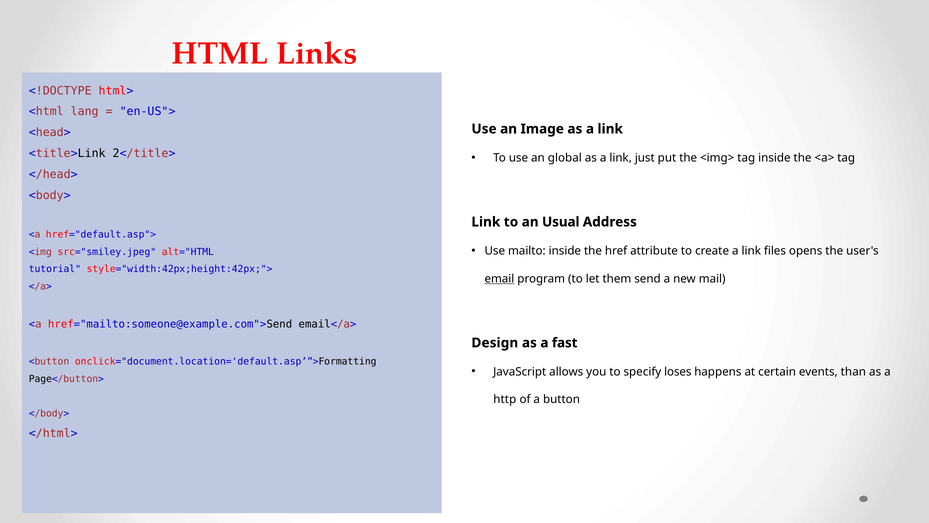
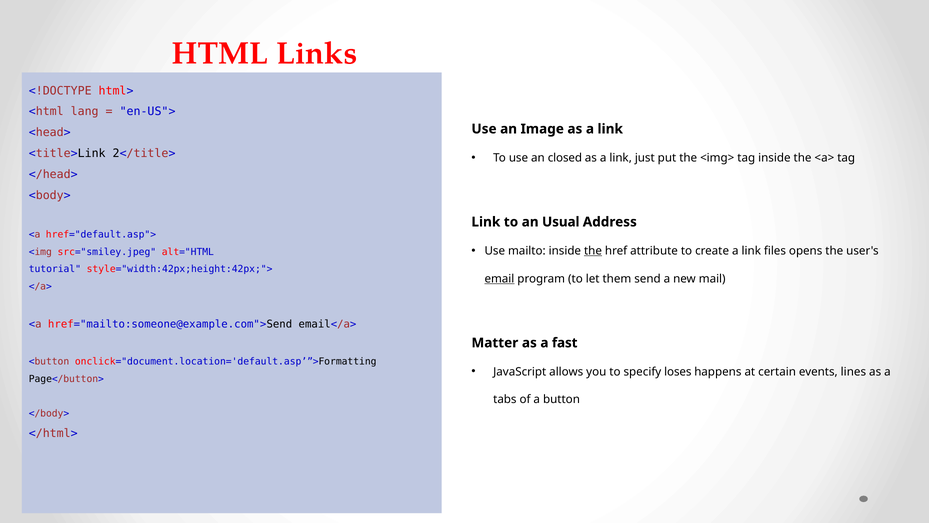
global: global -> closed
the at (593, 251) underline: none -> present
Design: Design -> Matter
than: than -> lines
http: http -> tabs
